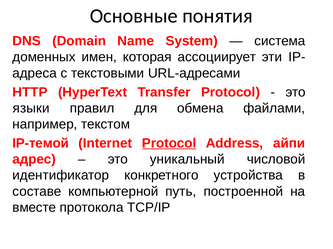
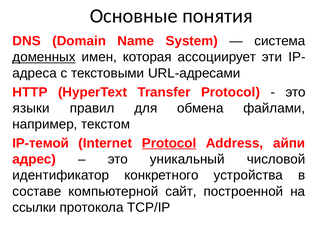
доменных underline: none -> present
путь: путь -> сайт
вместе: вместе -> ссылки
